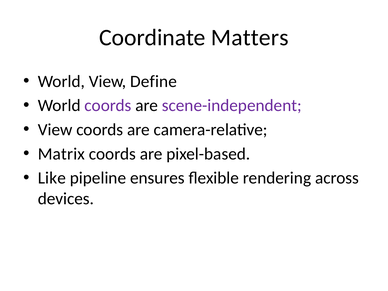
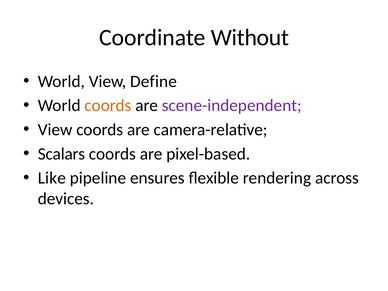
Matters: Matters -> Without
coords at (108, 106) colour: purple -> orange
Matrix: Matrix -> Scalars
